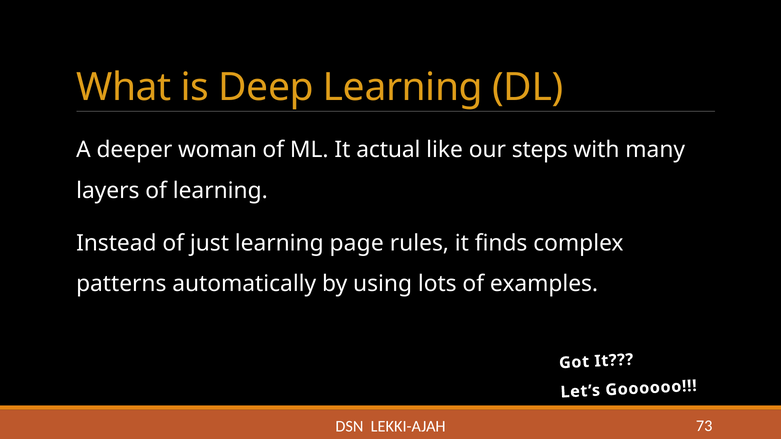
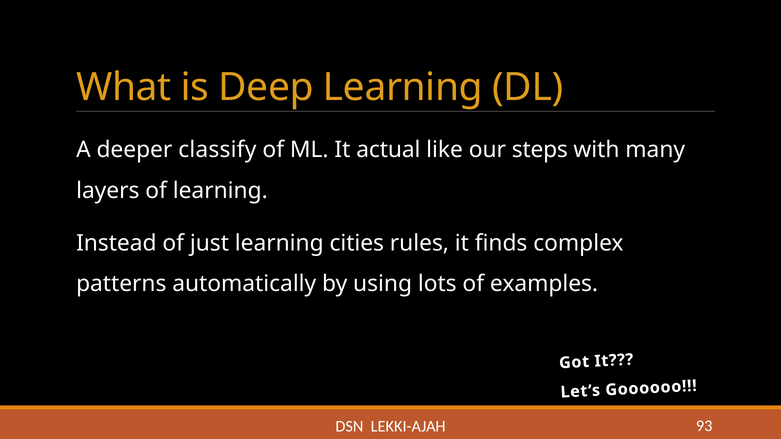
woman: woman -> classify
page: page -> cities
73: 73 -> 93
